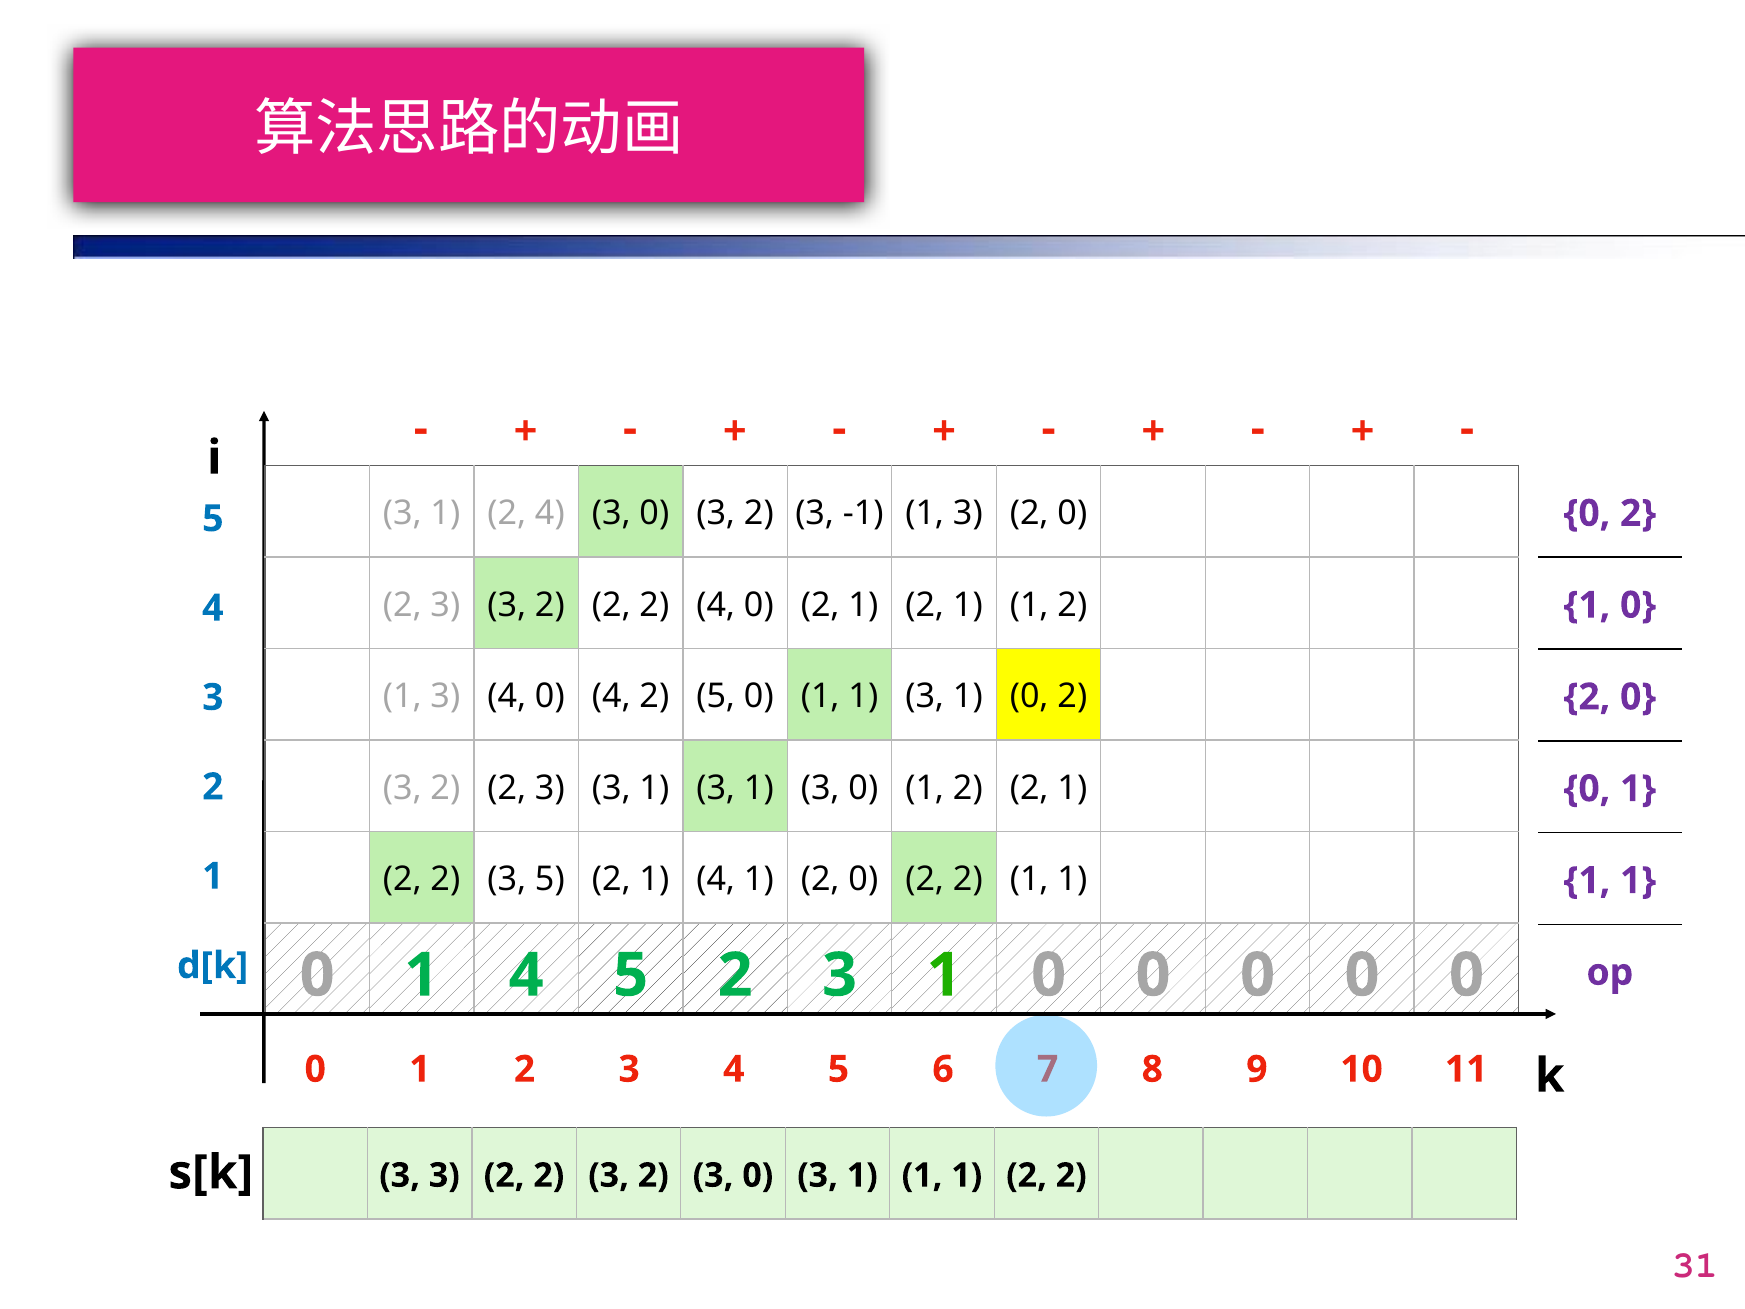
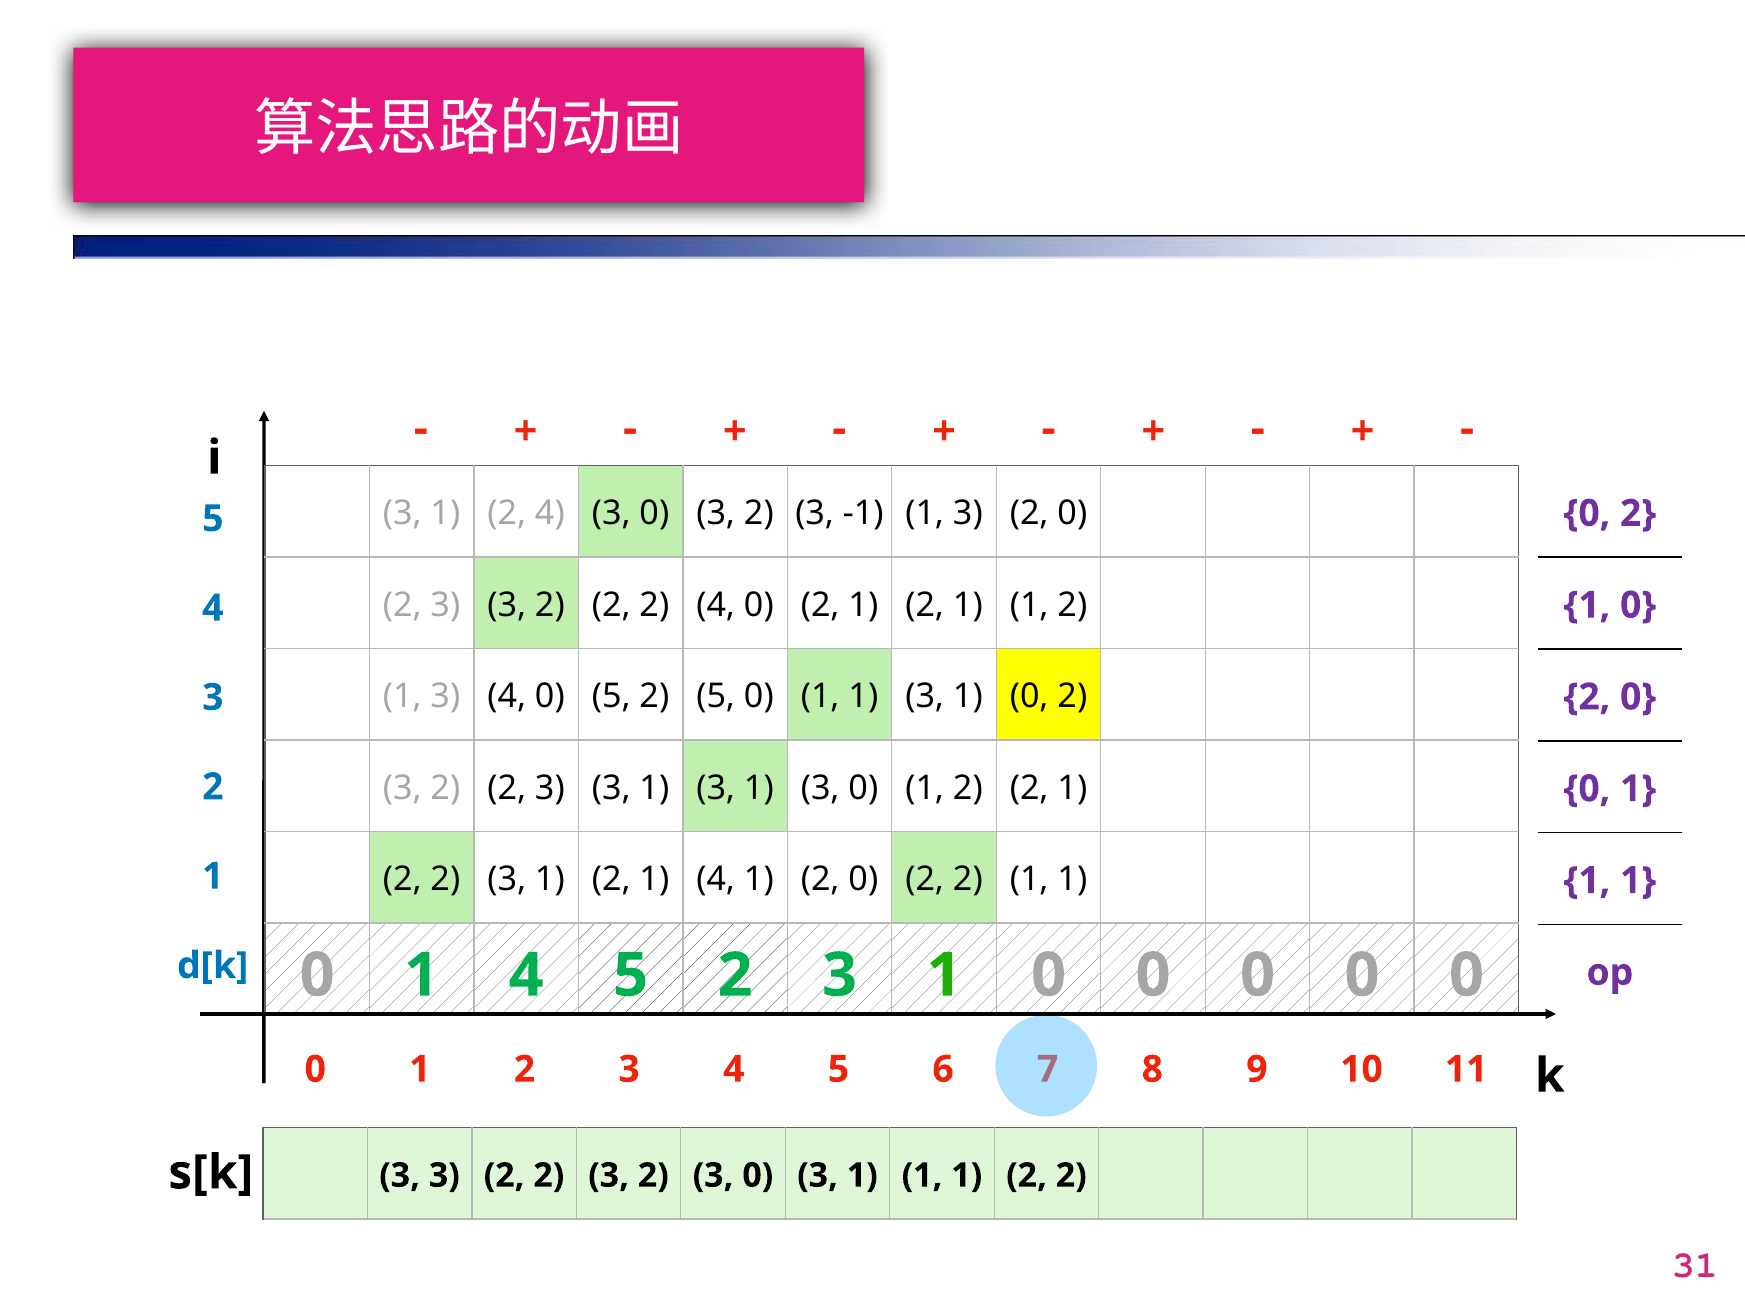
4 0 4: 4 -> 5
2 2 3 5: 5 -> 1
